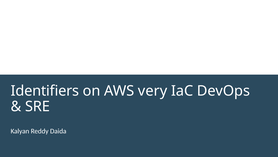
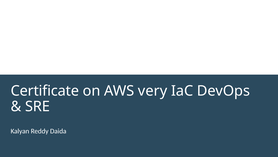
Identifiers: Identifiers -> Certificate
